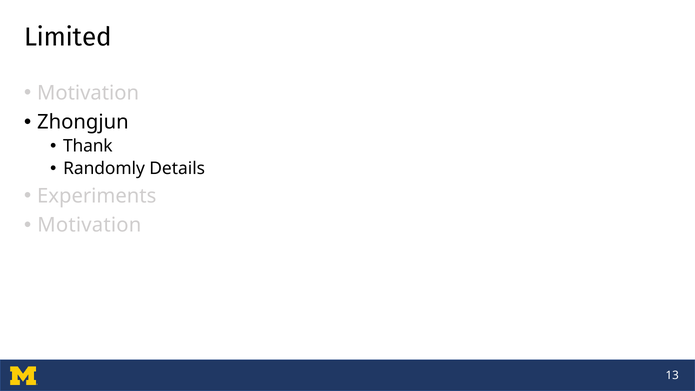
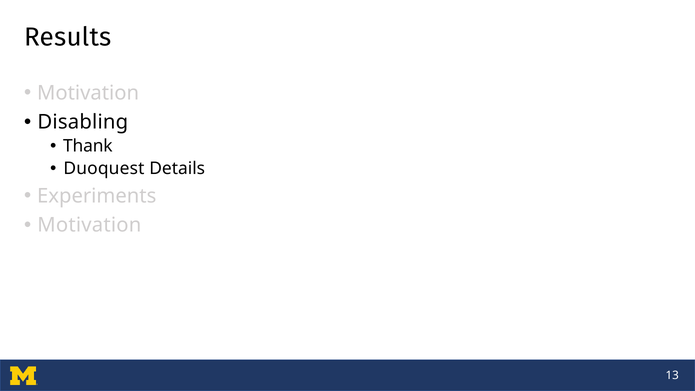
Limited: Limited -> Results
Zhongjun: Zhongjun -> Disabling
Randomly: Randomly -> Duoquest
